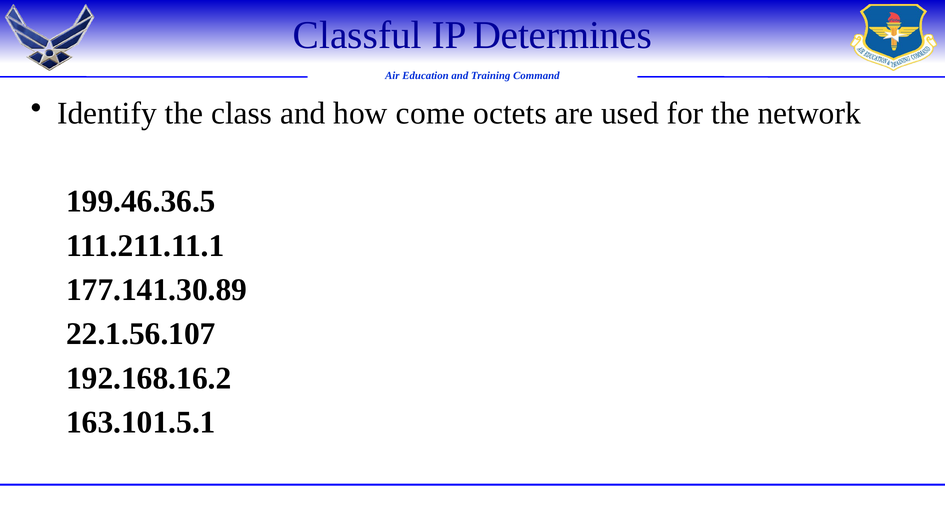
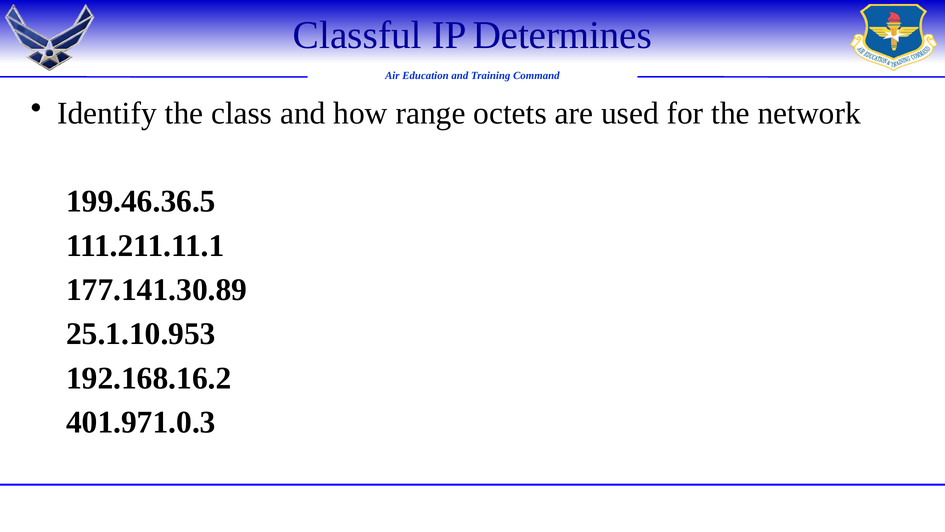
come: come -> range
22.1.56.107: 22.1.56.107 -> 25.1.10.953
163.101.5.1: 163.101.5.1 -> 401.971.0.3
